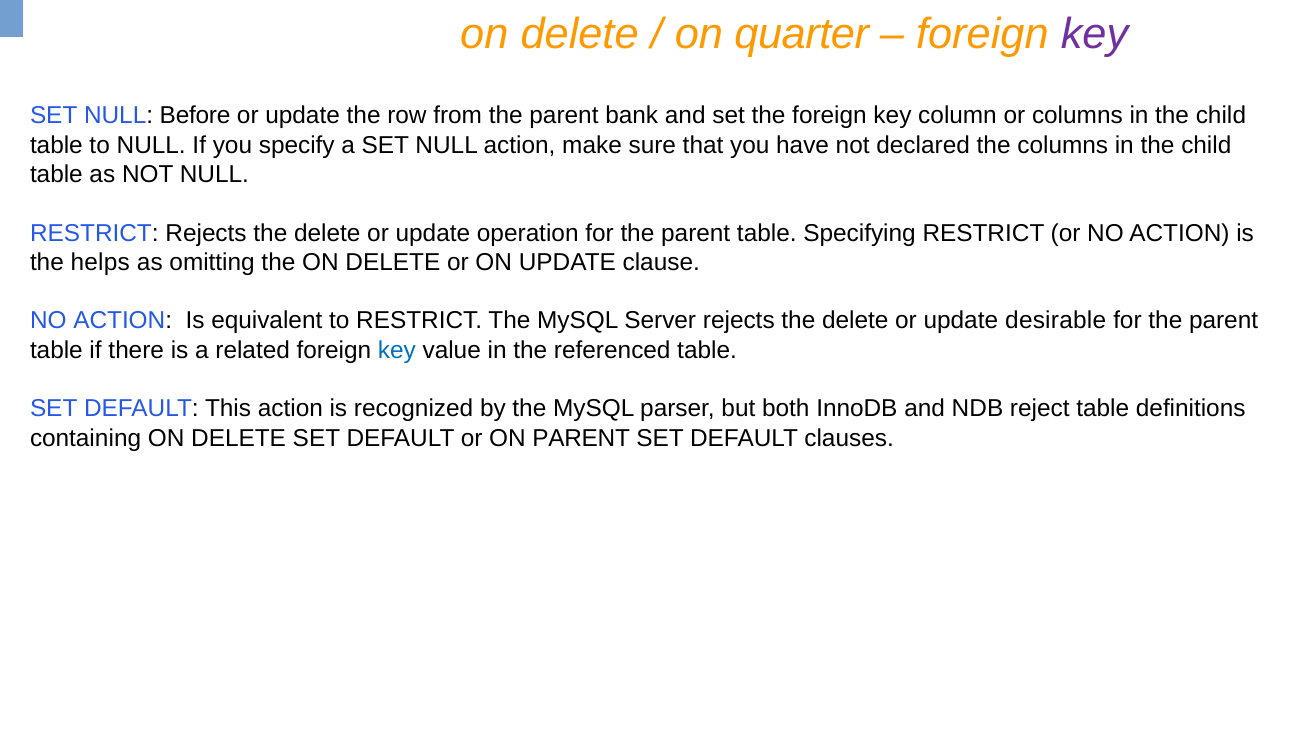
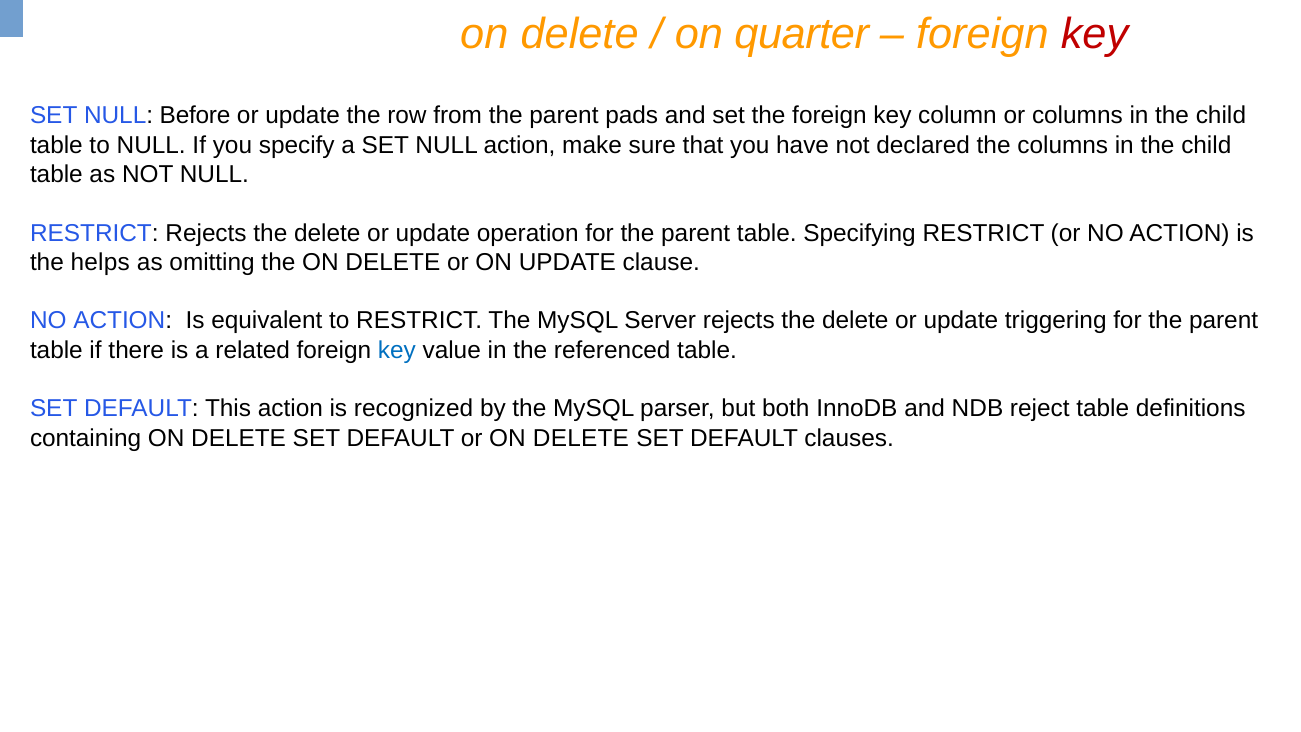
key at (1095, 34) colour: purple -> red
bank: bank -> pads
desirable: desirable -> triggering
or ON PARENT: PARENT -> DELETE
